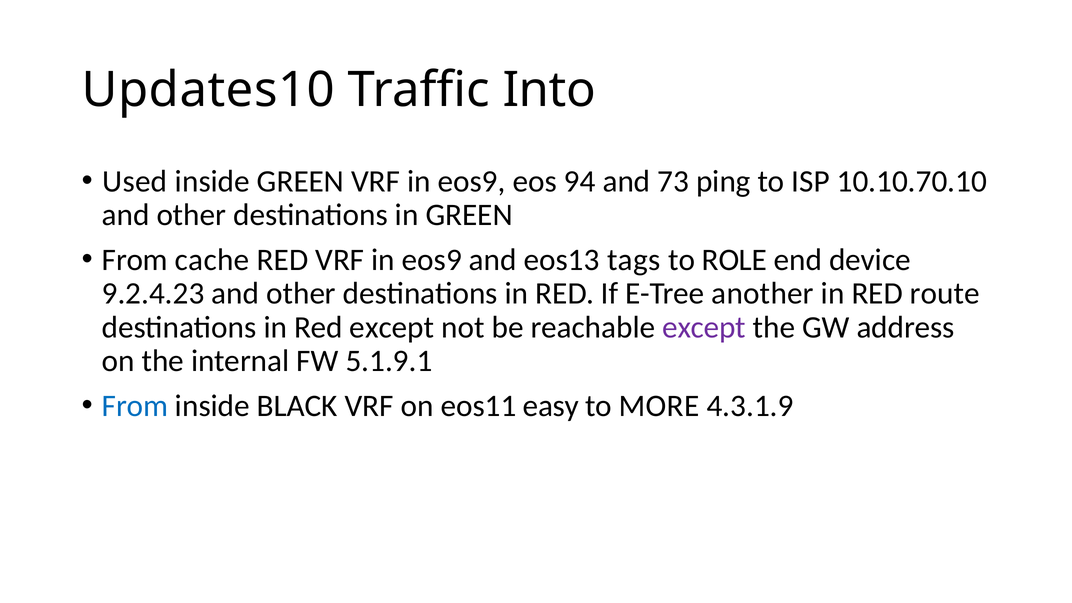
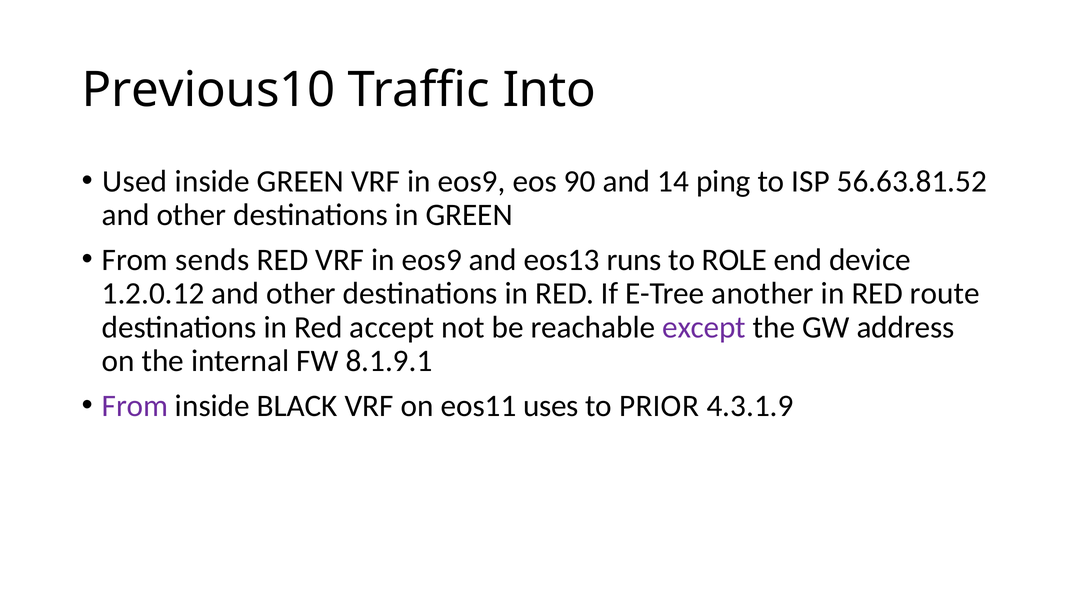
Updates10: Updates10 -> Previous10
94: 94 -> 90
73: 73 -> 14
10.10.70.10: 10.10.70.10 -> 56.63.81.52
cache: cache -> sends
tags: tags -> runs
9.2.4.23: 9.2.4.23 -> 1.2.0.12
Red except: except -> accept
5.1.9.1: 5.1.9.1 -> 8.1.9.1
From at (135, 406) colour: blue -> purple
easy: easy -> uses
MORE: MORE -> PRIOR
